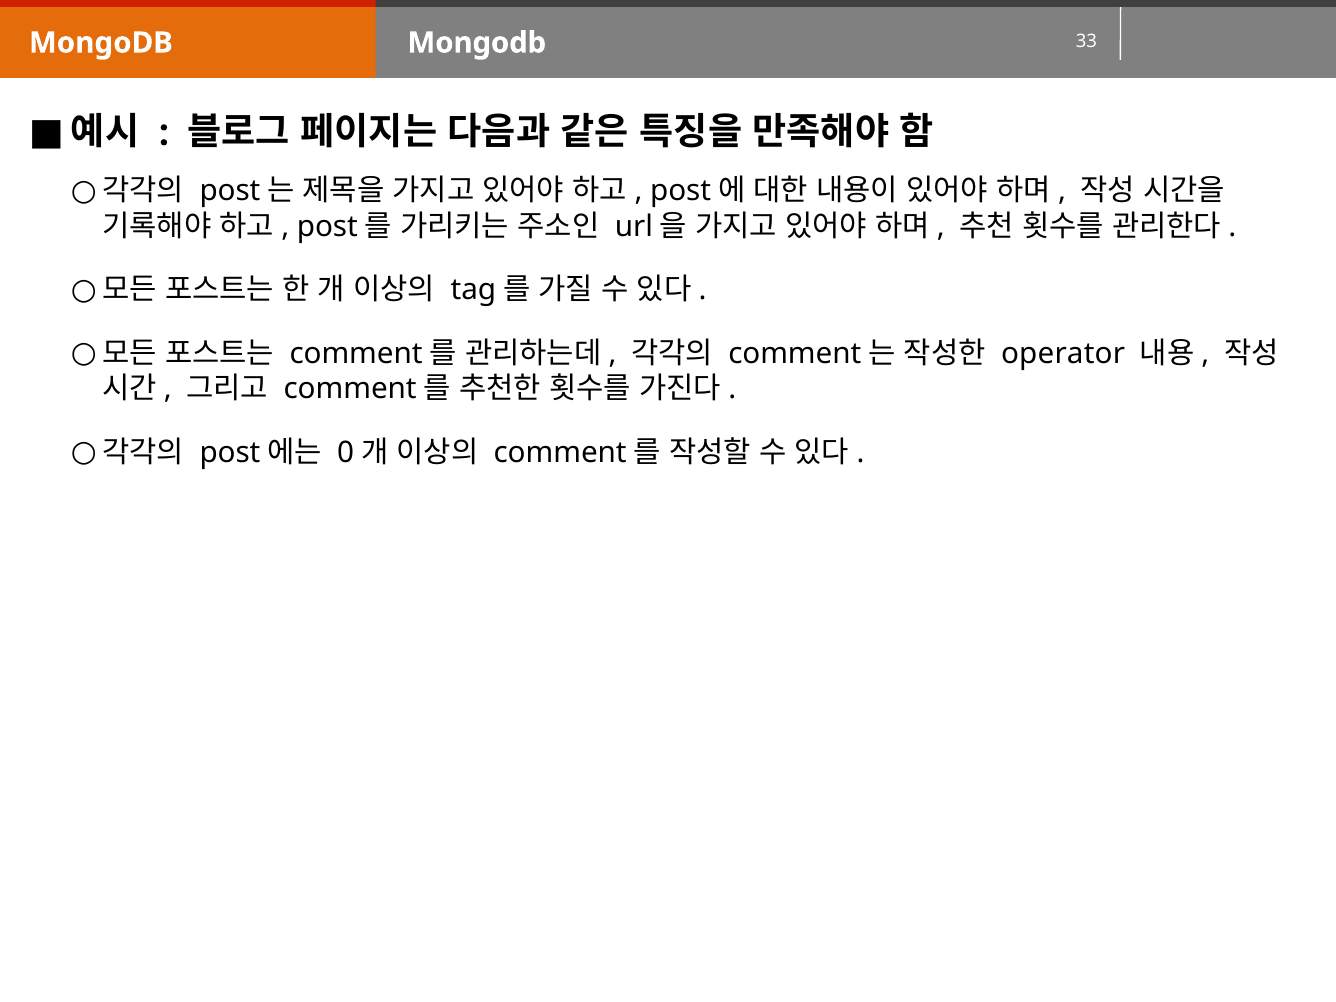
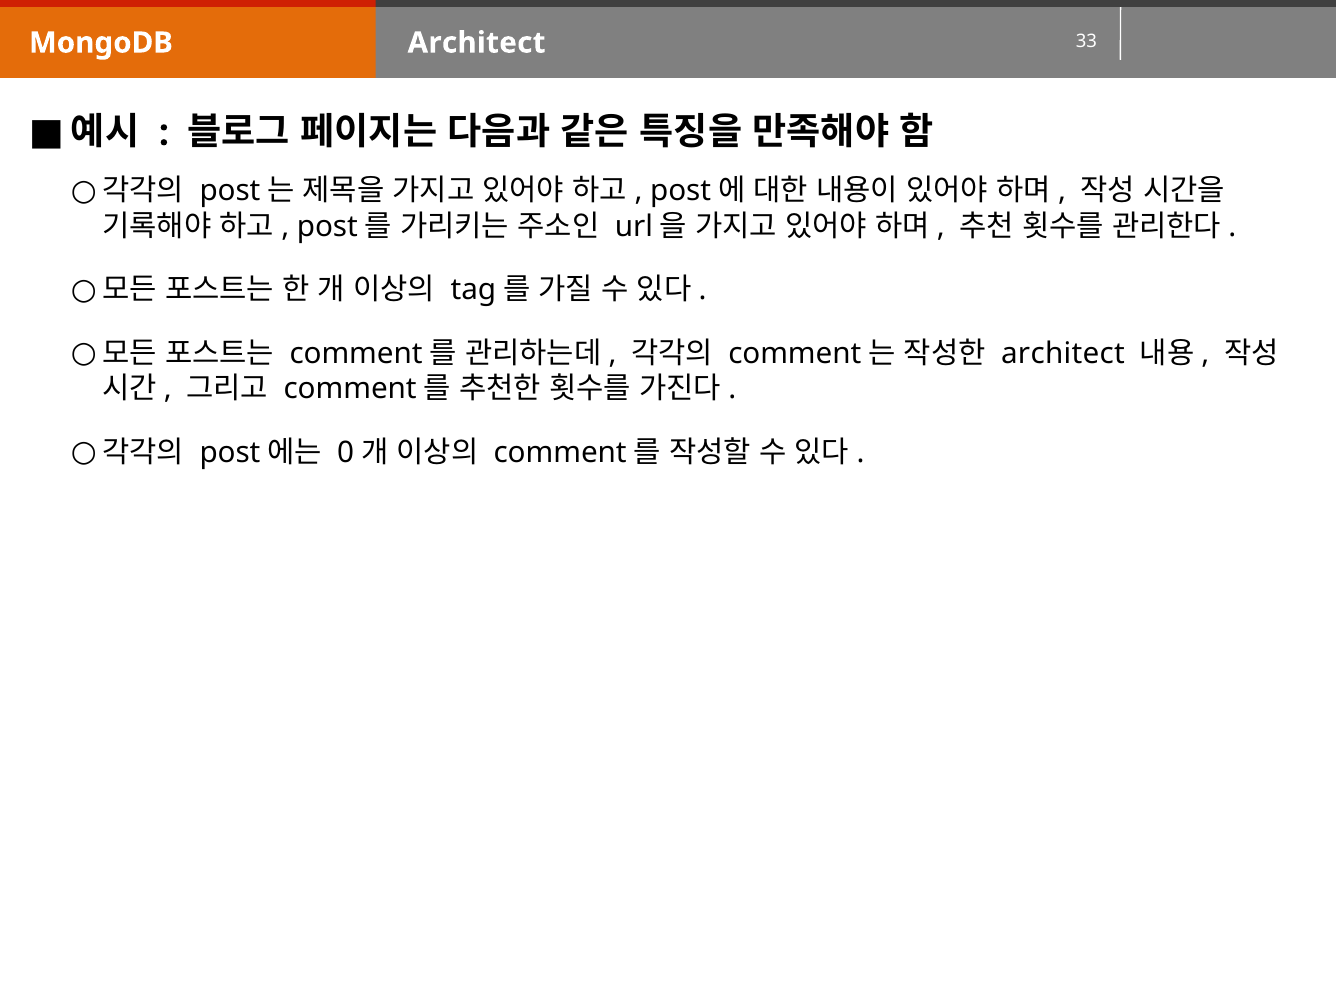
MongoDB Mongodb: Mongodb -> Architect
operator at (1063, 353): operator -> architect
